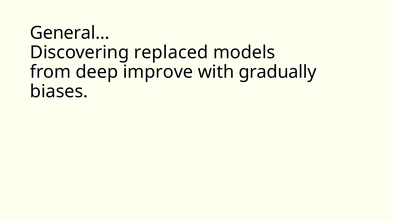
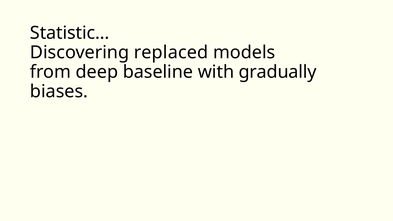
General…: General… -> Statistic…
improve: improve -> baseline
